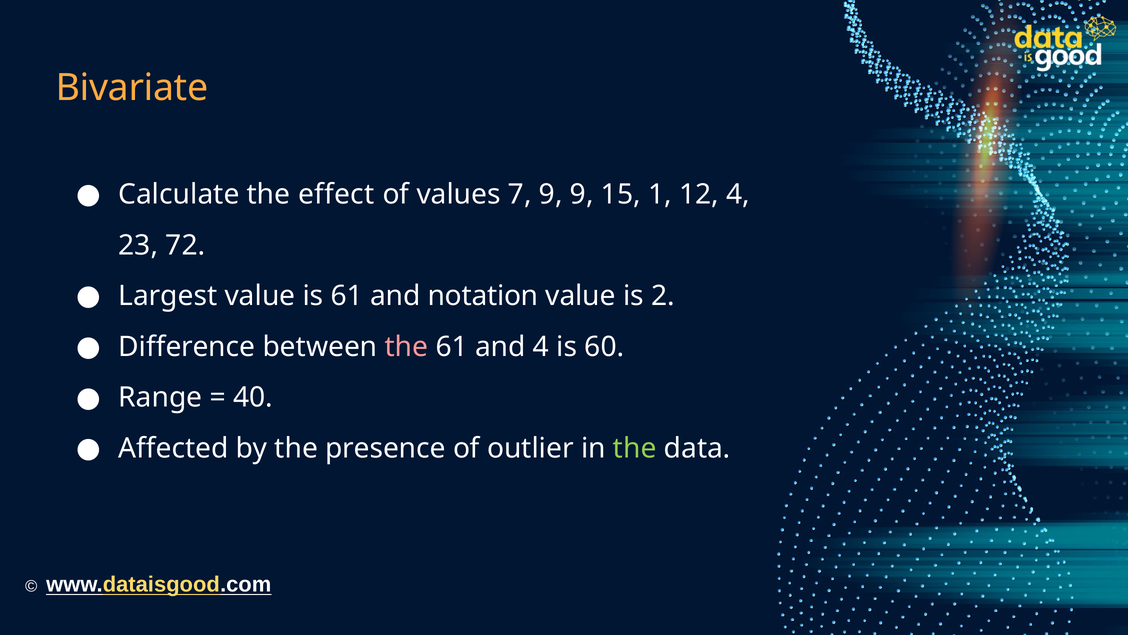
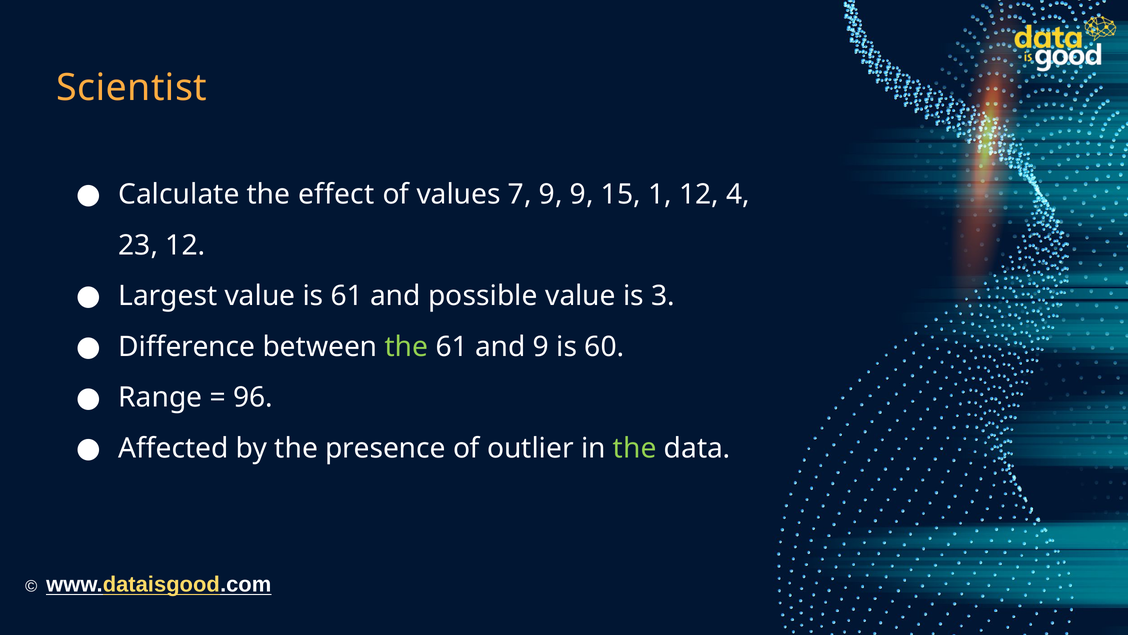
Bivariate: Bivariate -> Scientist
23 72: 72 -> 12
notation: notation -> possible
2: 2 -> 3
the at (407, 347) colour: pink -> light green
and 4: 4 -> 9
40: 40 -> 96
